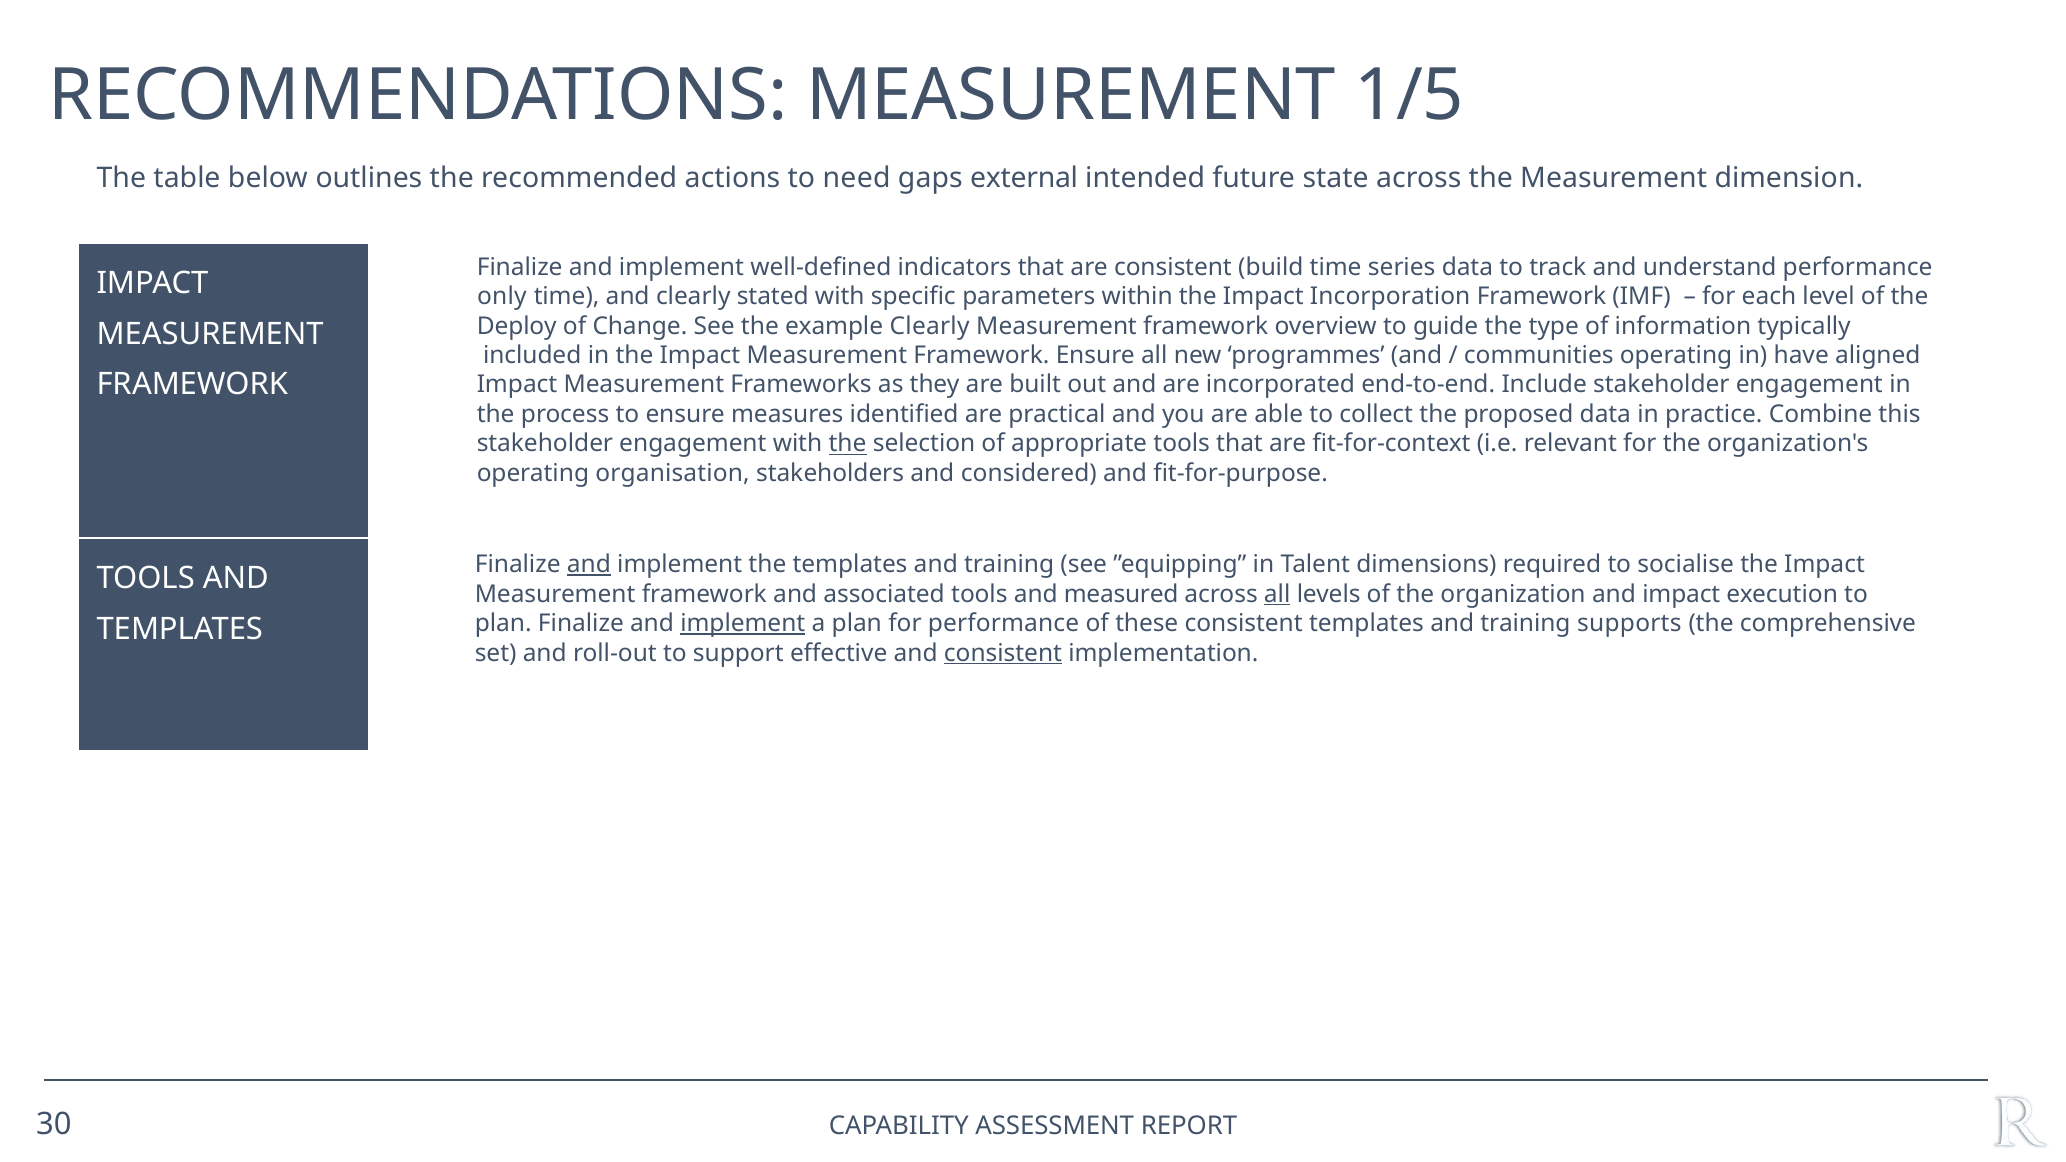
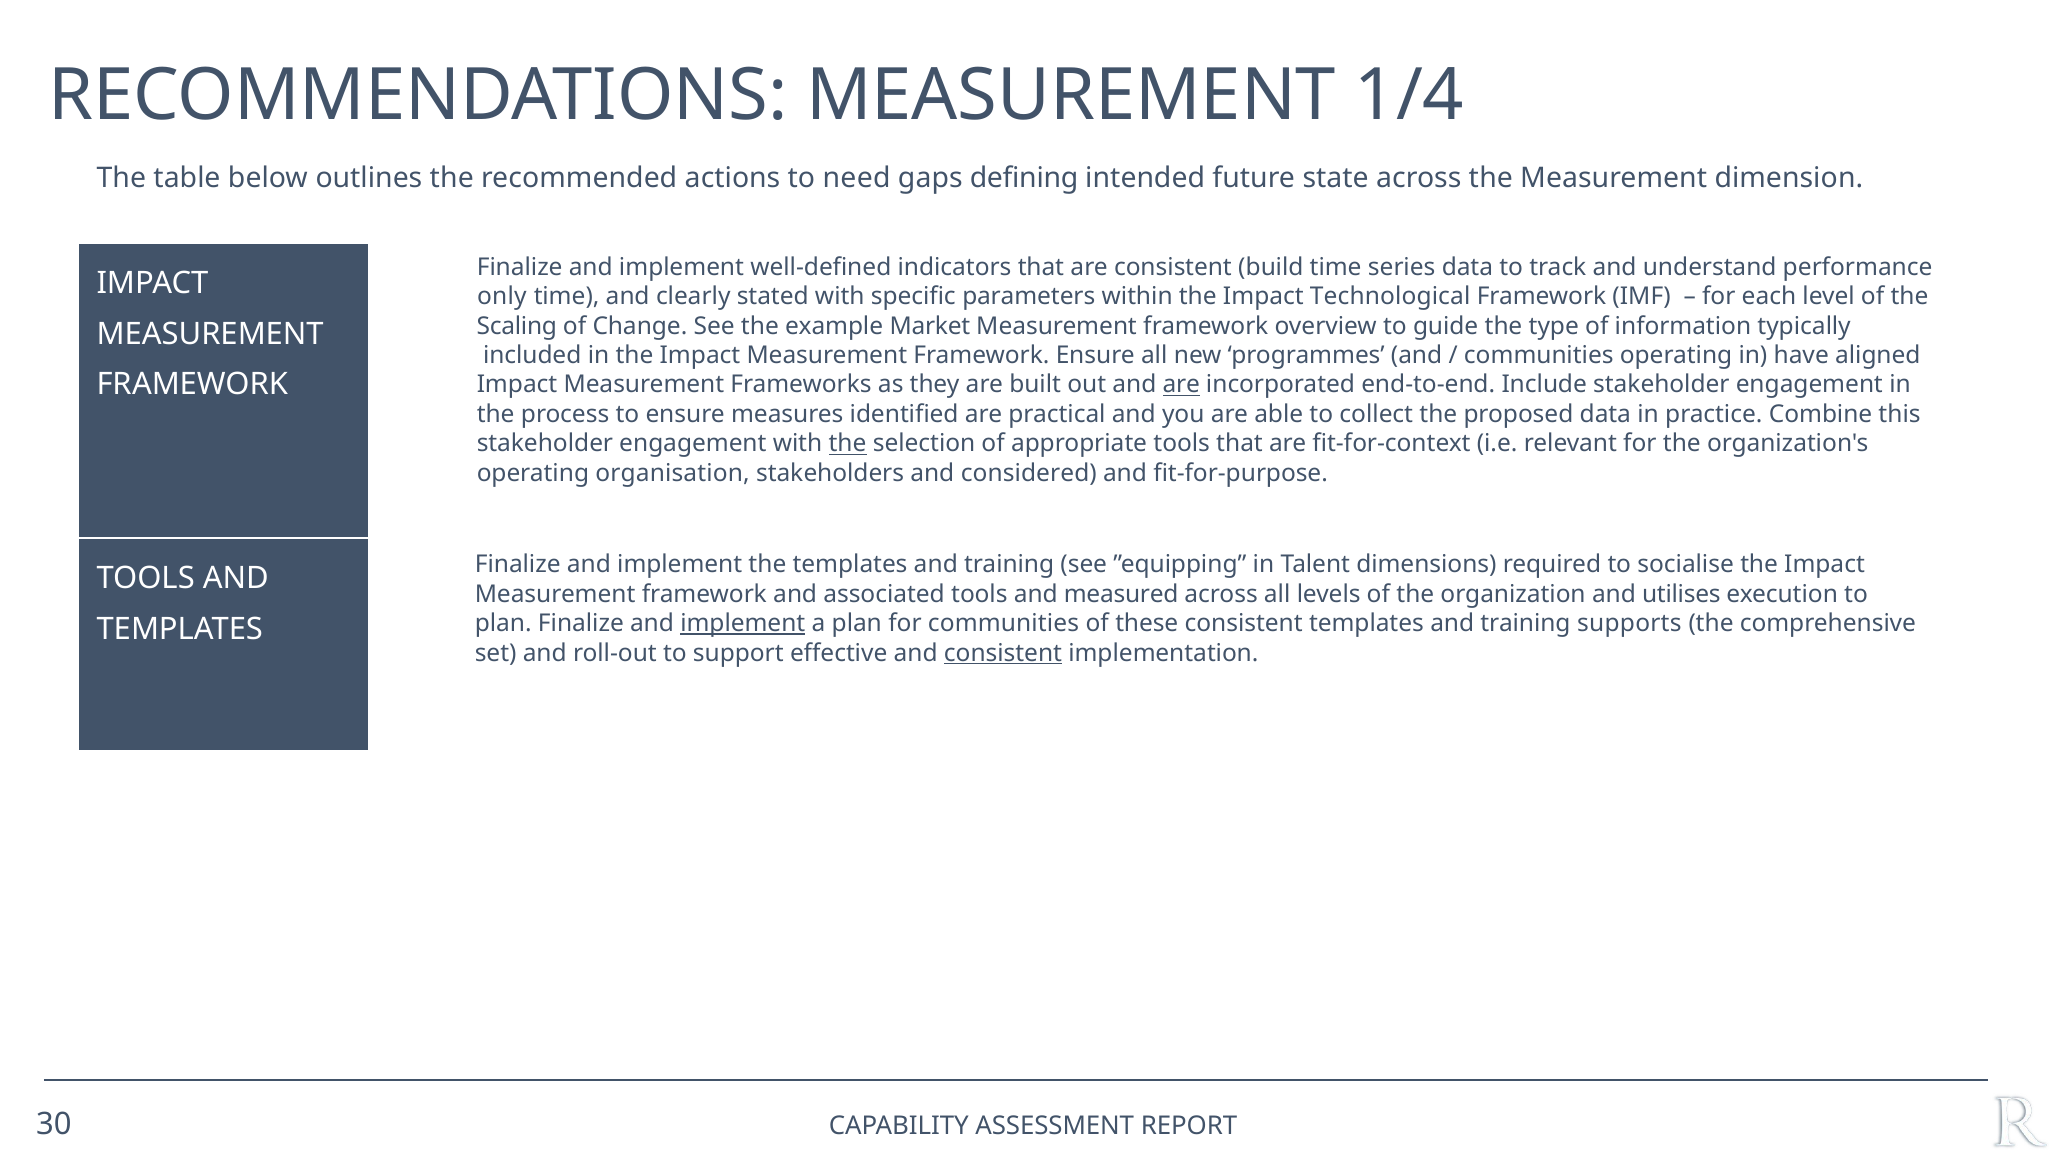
1/5: 1/5 -> 1/4
external: external -> defining
Incorporation: Incorporation -> Technological
Deploy: Deploy -> Scaling
example Clearly: Clearly -> Market
are at (1181, 385) underline: none -> present
and at (589, 565) underline: present -> none
all at (1277, 594) underline: present -> none
and impact: impact -> utilises
for performance: performance -> communities
